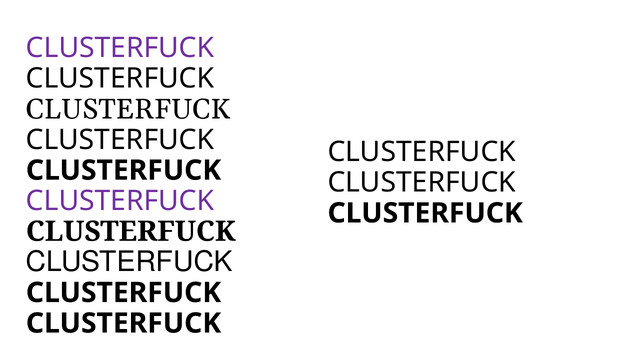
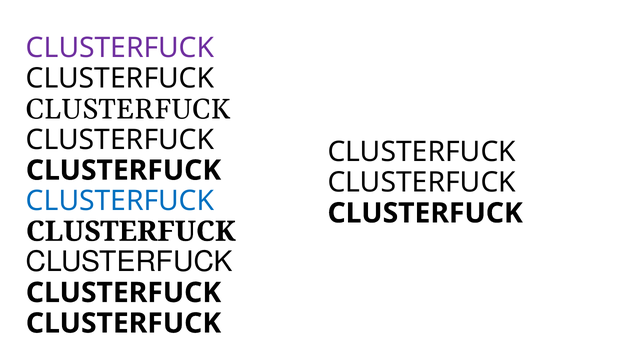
CLUSTERFUCK at (120, 201) colour: purple -> blue
